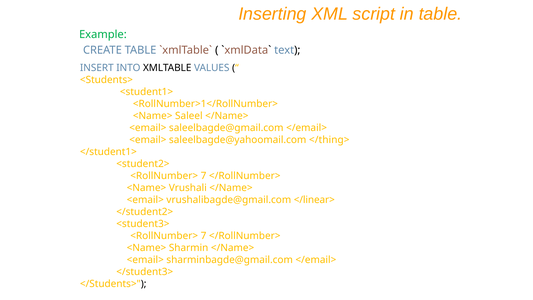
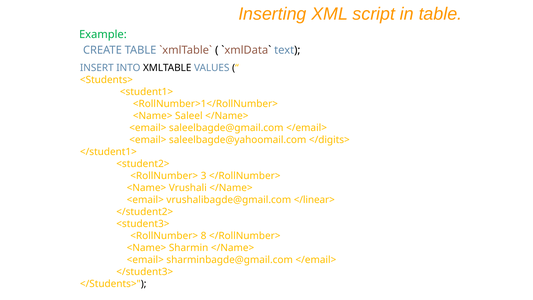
</thing>: </thing> -> </digits>
7 at (204, 176): 7 -> 3
7 at (204, 236): 7 -> 8
